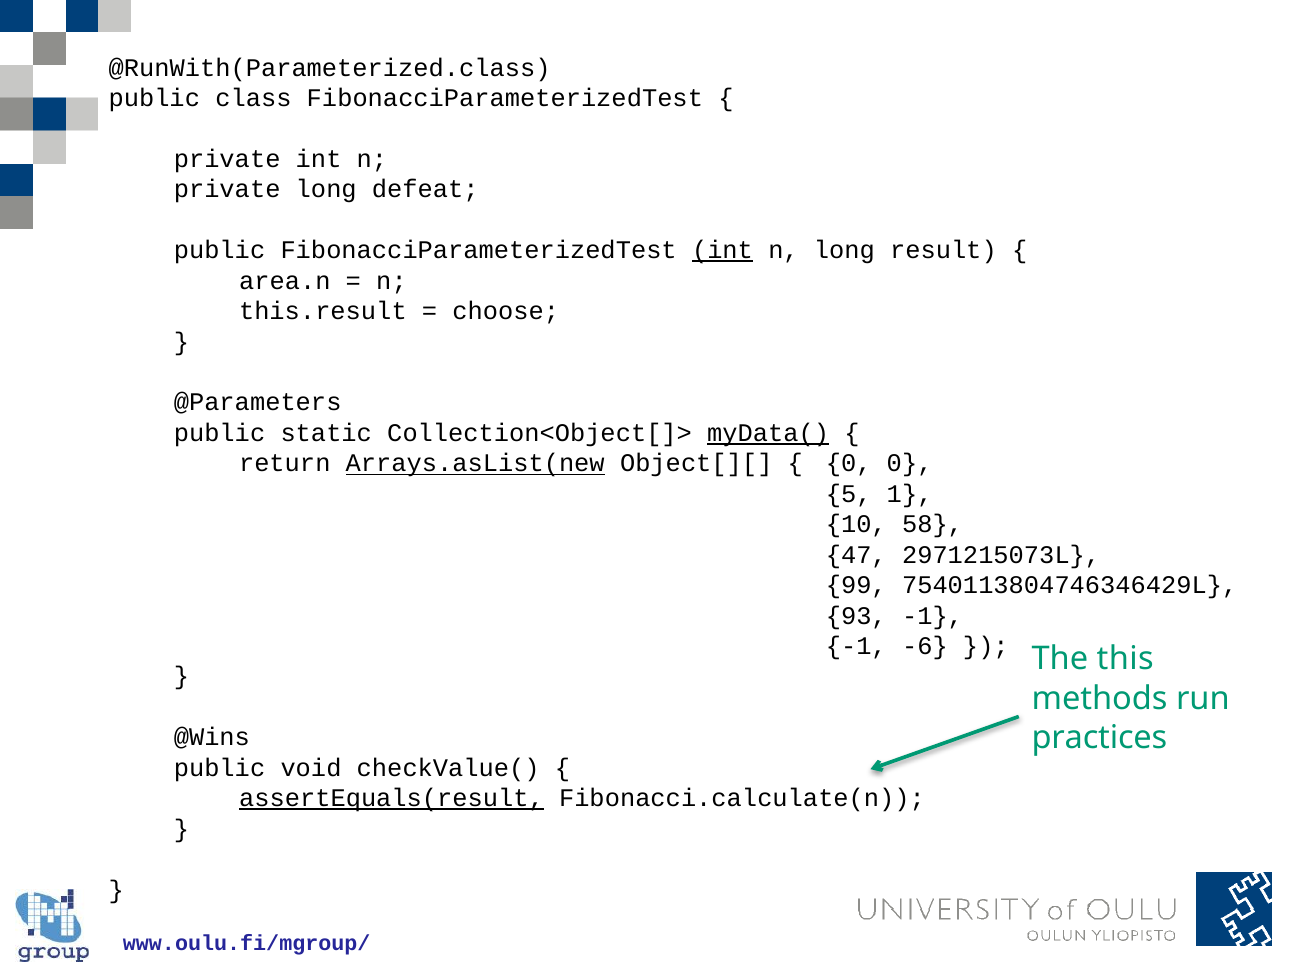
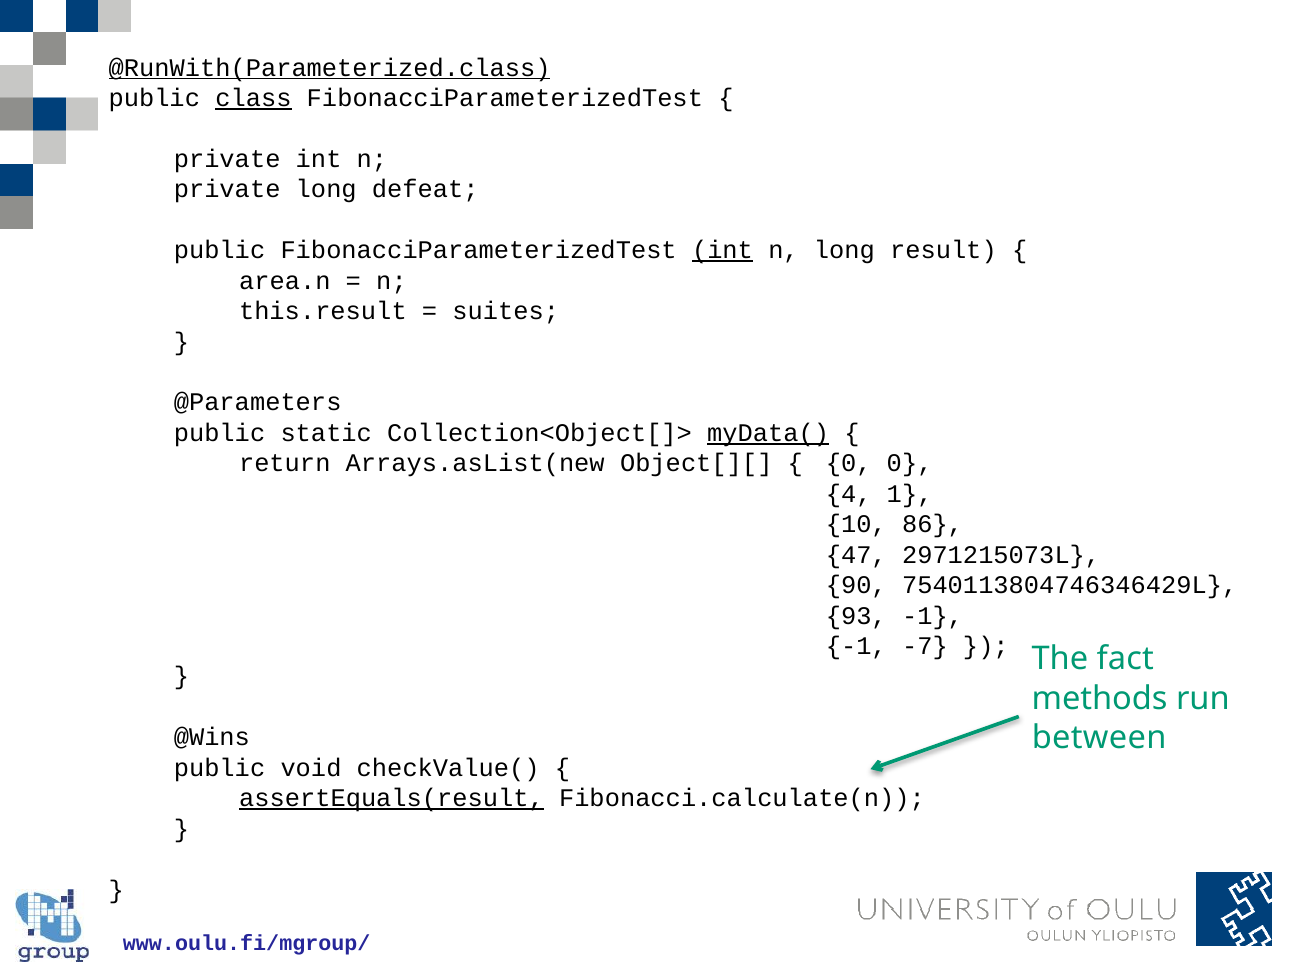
@RunWith(Parameterized.class underline: none -> present
class underline: none -> present
choose: choose -> suites
Arrays.asList(new underline: present -> none
5: 5 -> 4
58: 58 -> 86
99: 99 -> 90
-6: -6 -> -7
this: this -> fact
practices: practices -> between
